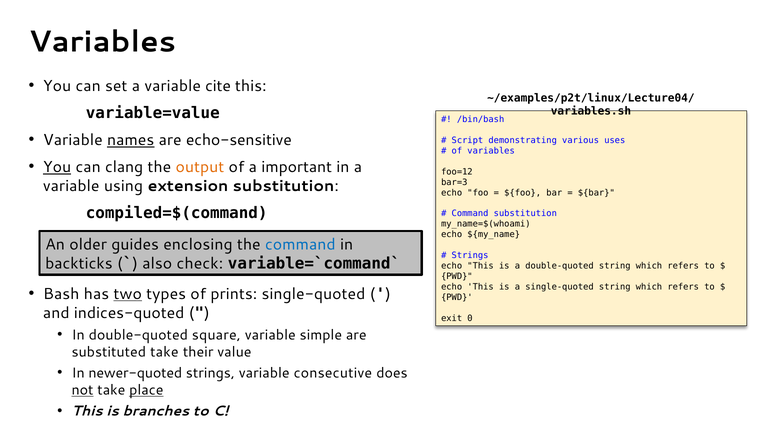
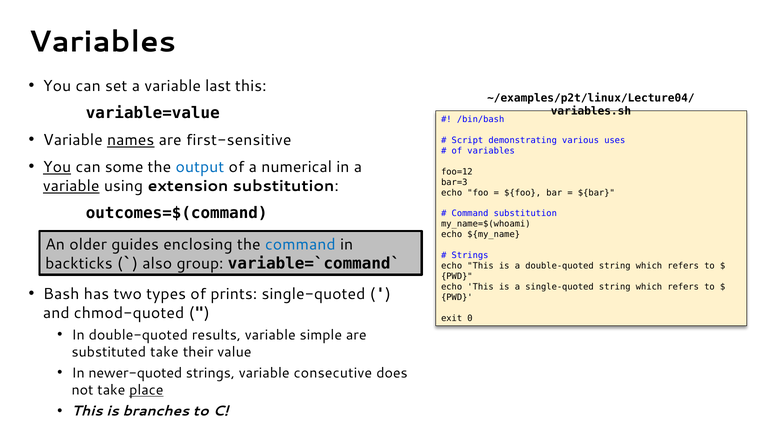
cite: cite -> last
echo-sensitive: echo-sensitive -> first-sensitive
clang: clang -> some
output colour: orange -> blue
important: important -> numerical
variable at (71, 186) underline: none -> present
compiled=$(command: compiled=$(command -> outcomes=$(command
check: check -> group
two underline: present -> none
indices-quoted: indices-quoted -> chmod-quoted
square: square -> results
not underline: present -> none
